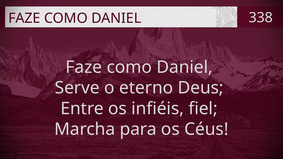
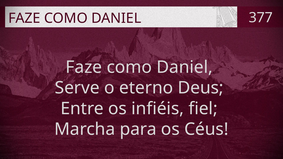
338: 338 -> 377
